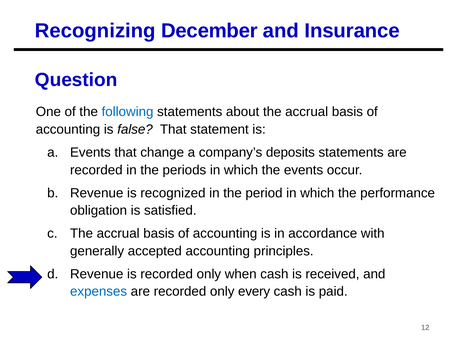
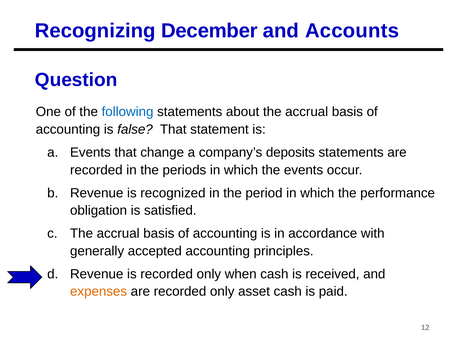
Insurance: Insurance -> Accounts
expenses colour: blue -> orange
every: every -> asset
